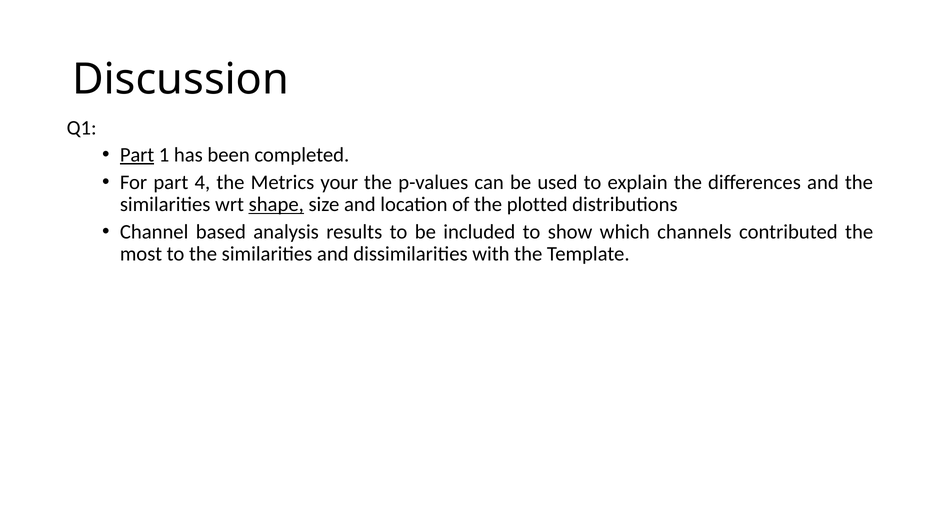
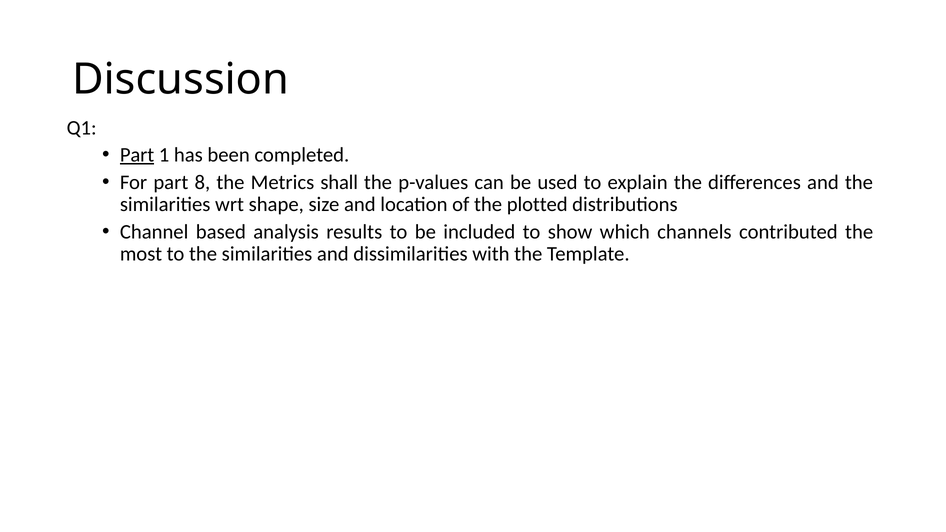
4: 4 -> 8
your: your -> shall
shape underline: present -> none
